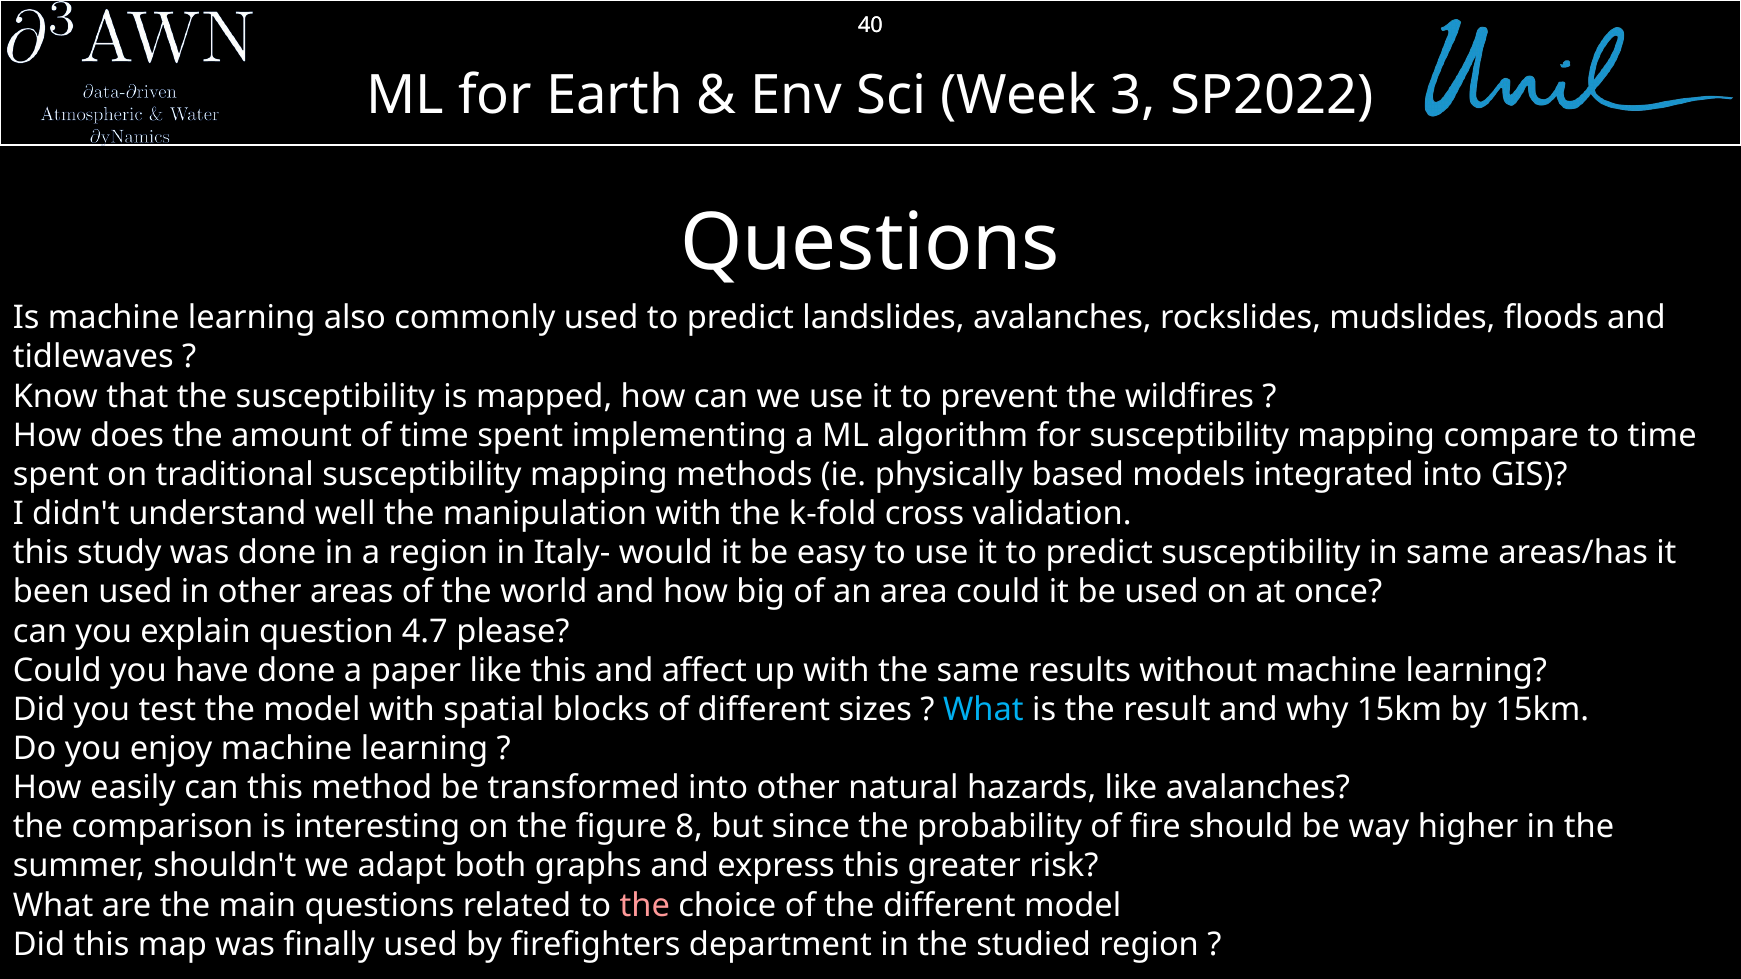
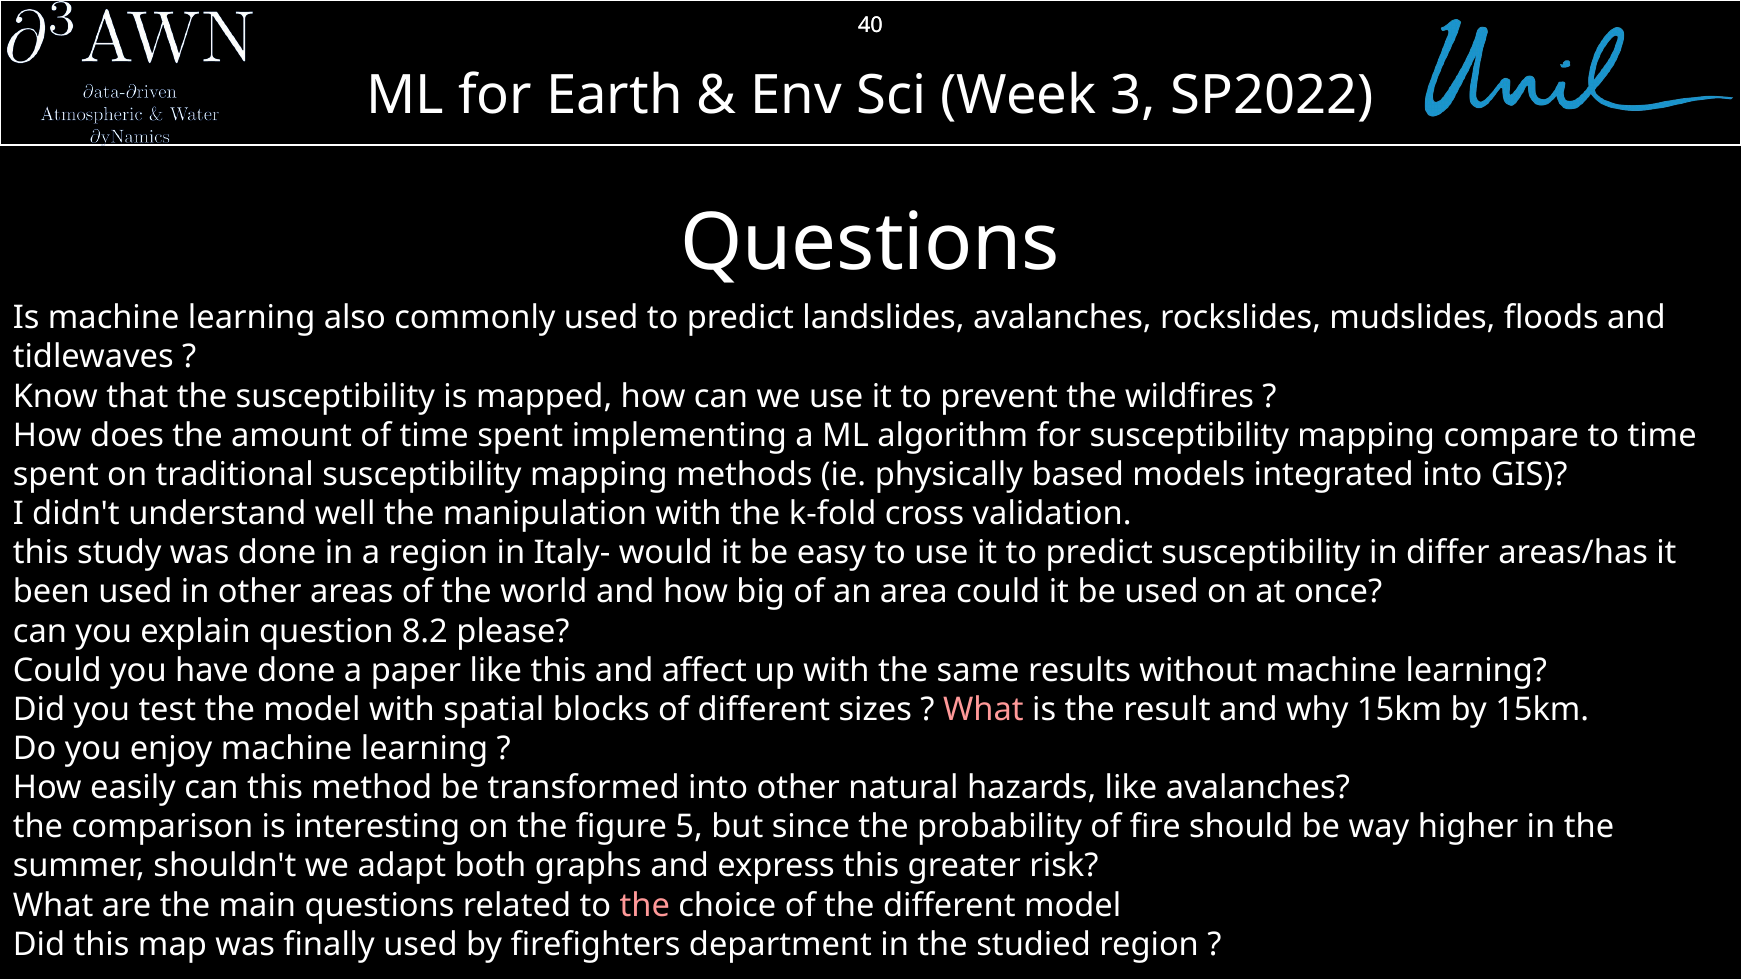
in same: same -> differ
4.7: 4.7 -> 8.2
What at (983, 710) colour: light blue -> pink
8: 8 -> 5
